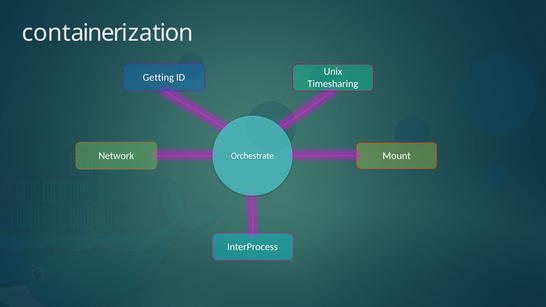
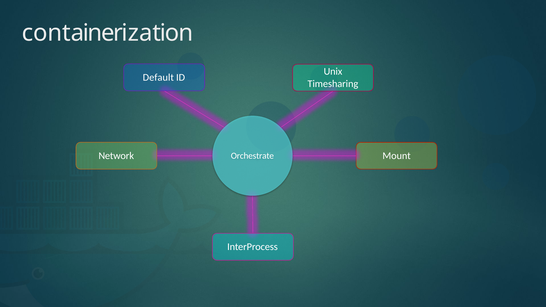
Getting: Getting -> Default
